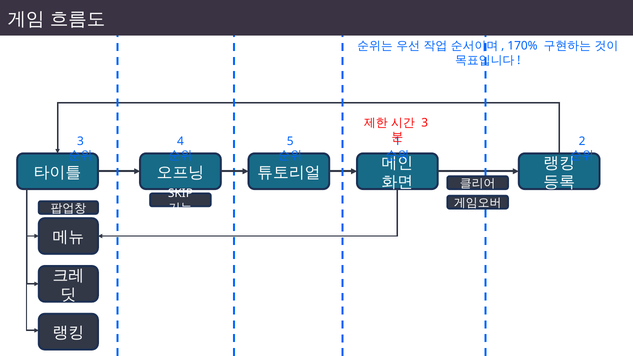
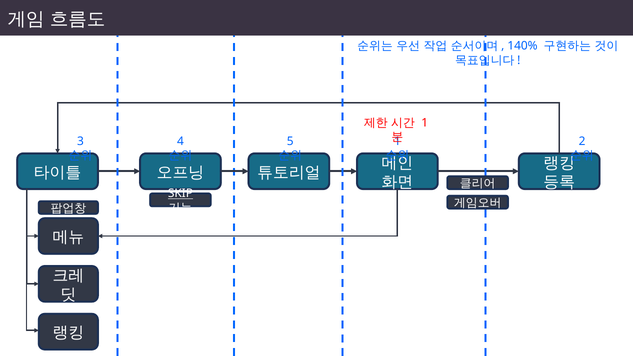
170%: 170% -> 140%
3 at (425, 123): 3 -> 1
SKIP underline: none -> present
